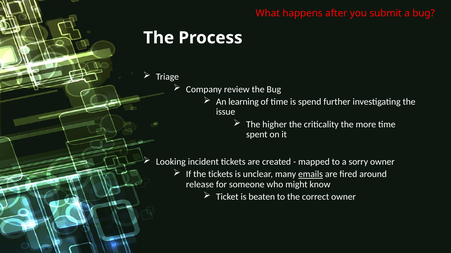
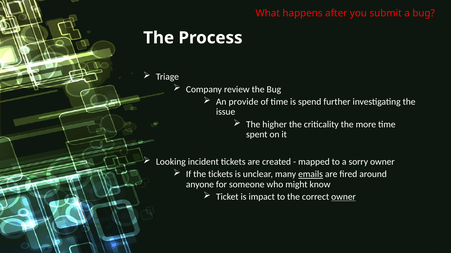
learning: learning -> provide
release: release -> anyone
beaten: beaten -> impact
owner at (344, 197) underline: none -> present
